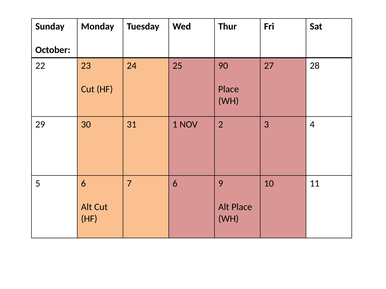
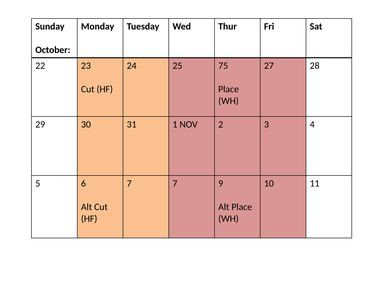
90: 90 -> 75
7 6: 6 -> 7
